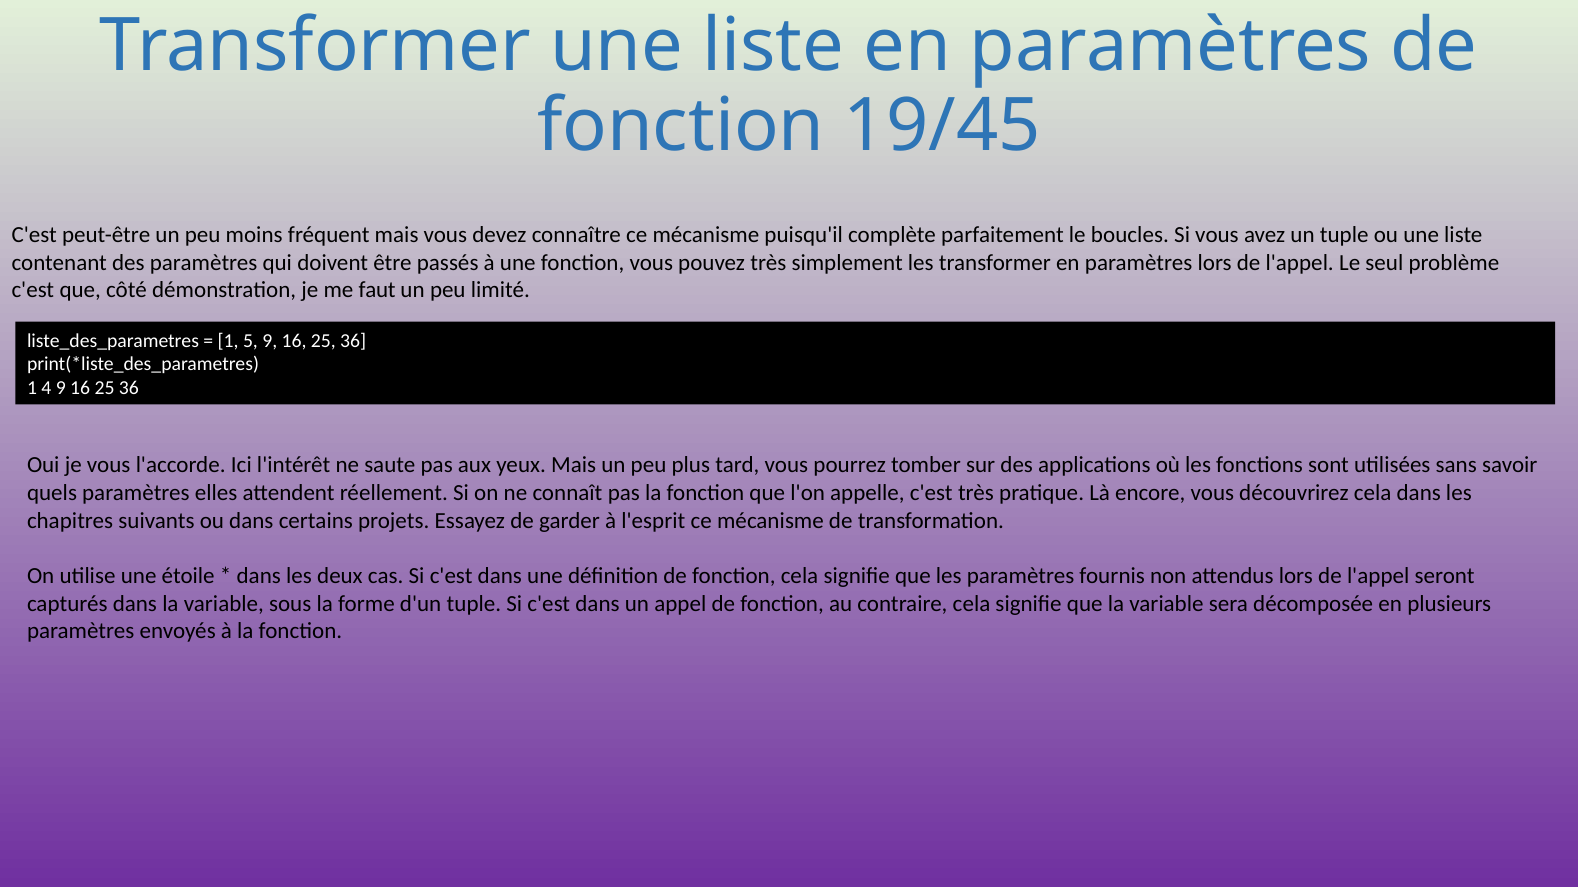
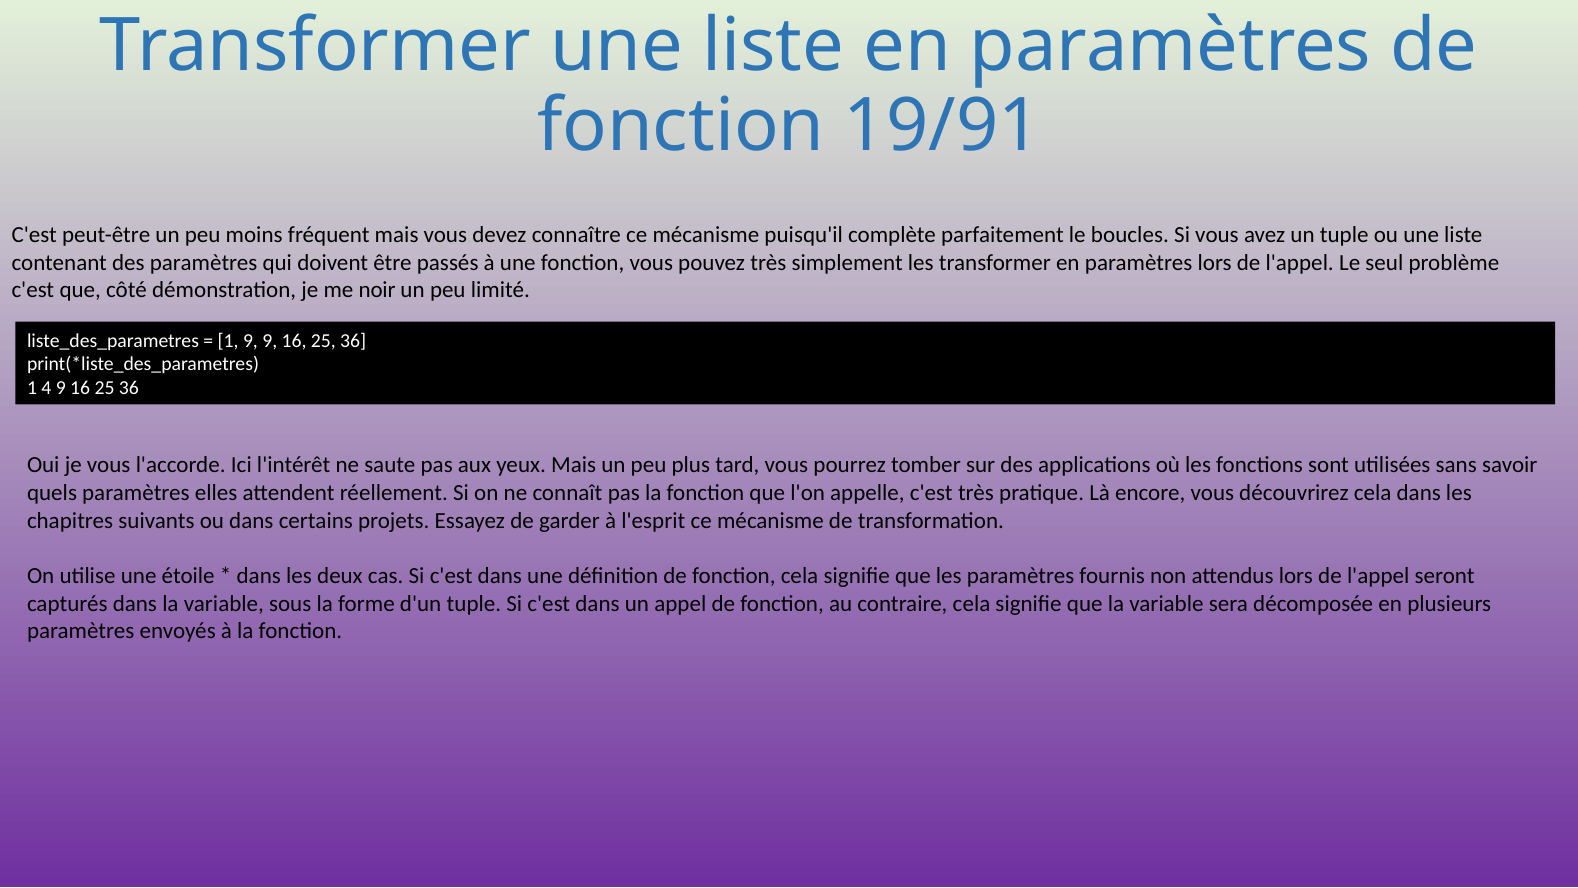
19/45: 19/45 -> 19/91
faut: faut -> noir
1 5: 5 -> 9
